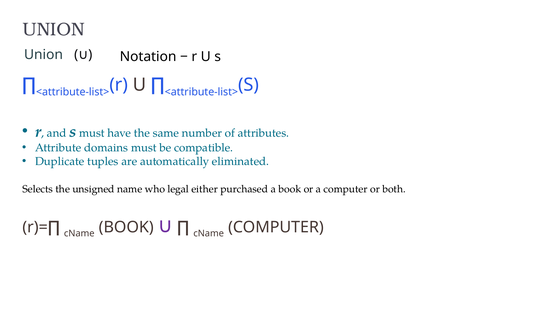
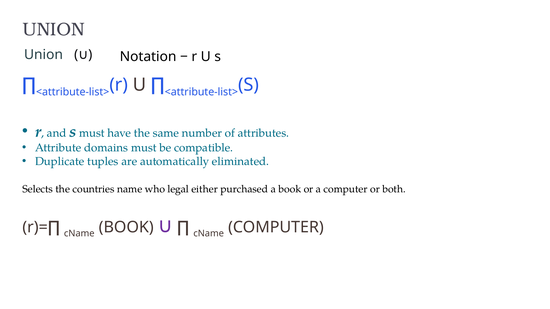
unsigned: unsigned -> countries
